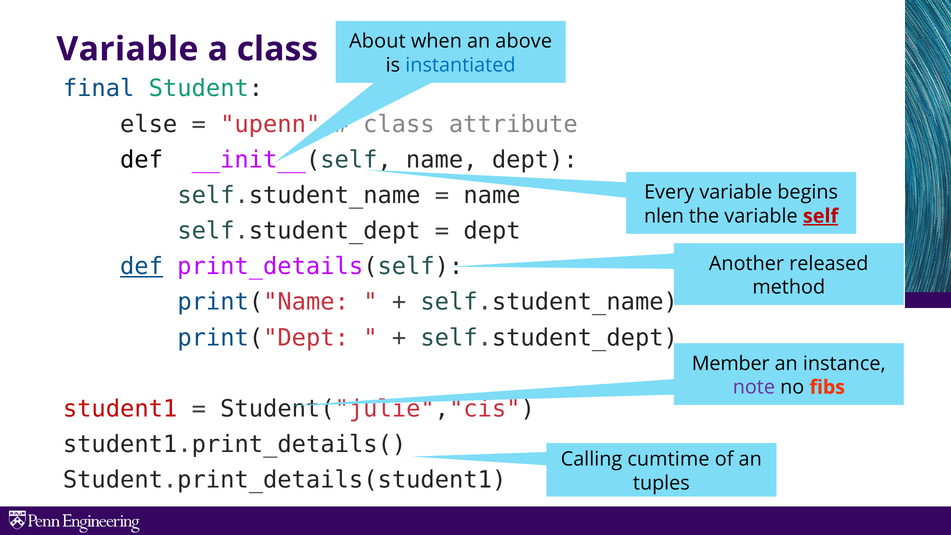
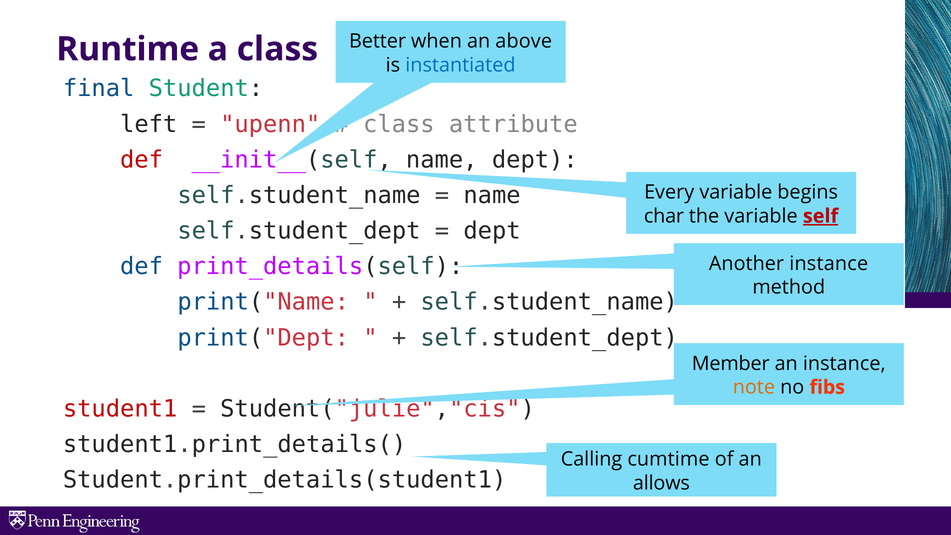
Variable at (127, 49): Variable -> Runtime
About: About -> Better
else: else -> left
def at (142, 160) colour: black -> red
nlen: nlen -> char
def at (142, 267) underline: present -> none
Another released: released -> instance
note colour: purple -> orange
tuples: tuples -> allows
